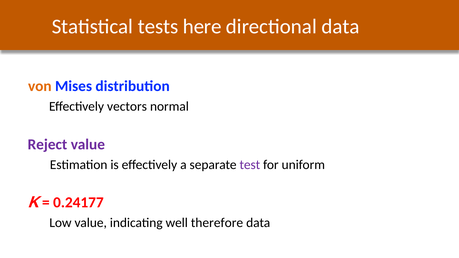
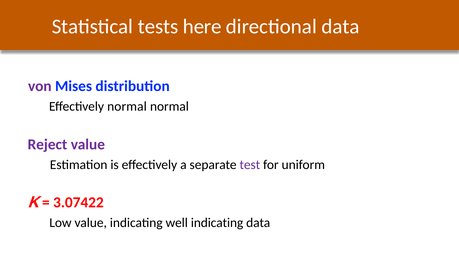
von colour: orange -> purple
Effectively vectors: vectors -> normal
0.24177: 0.24177 -> 3.07422
well therefore: therefore -> indicating
